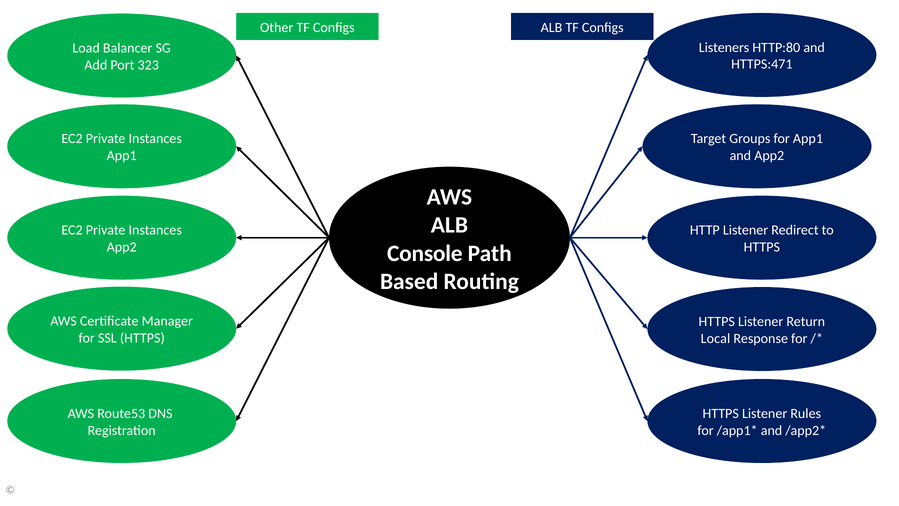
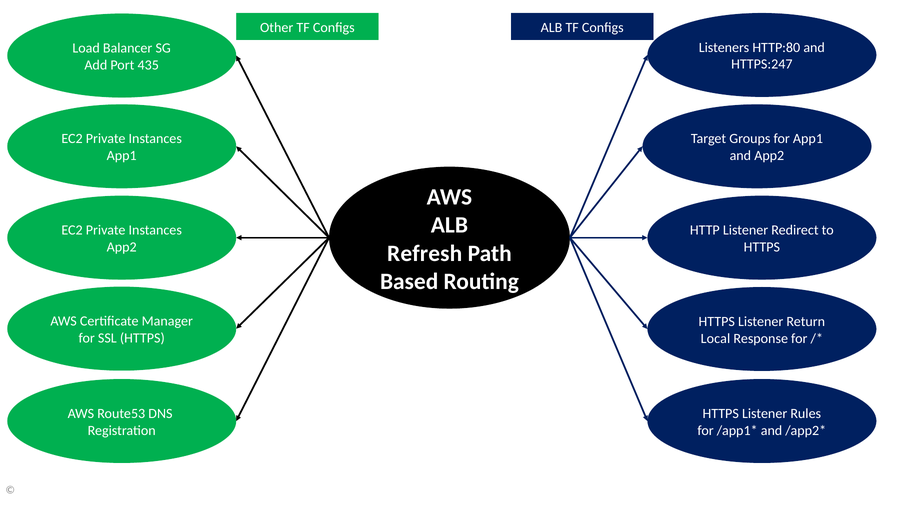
HTTPS:471: HTTPS:471 -> HTTPS:247
323: 323 -> 435
Console: Console -> Refresh
